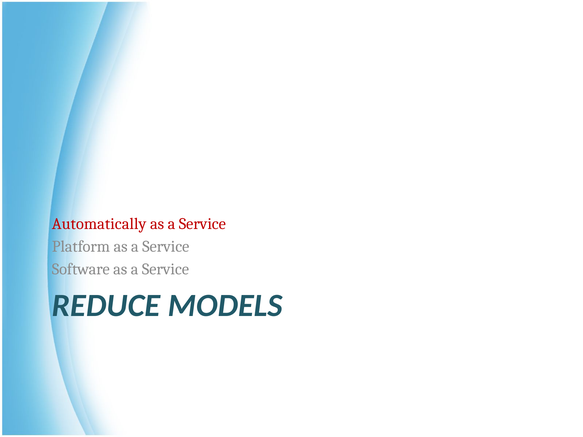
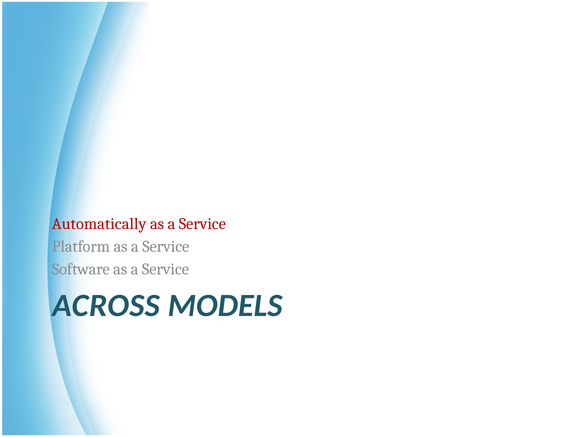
REDUCE: REDUCE -> ACROSS
